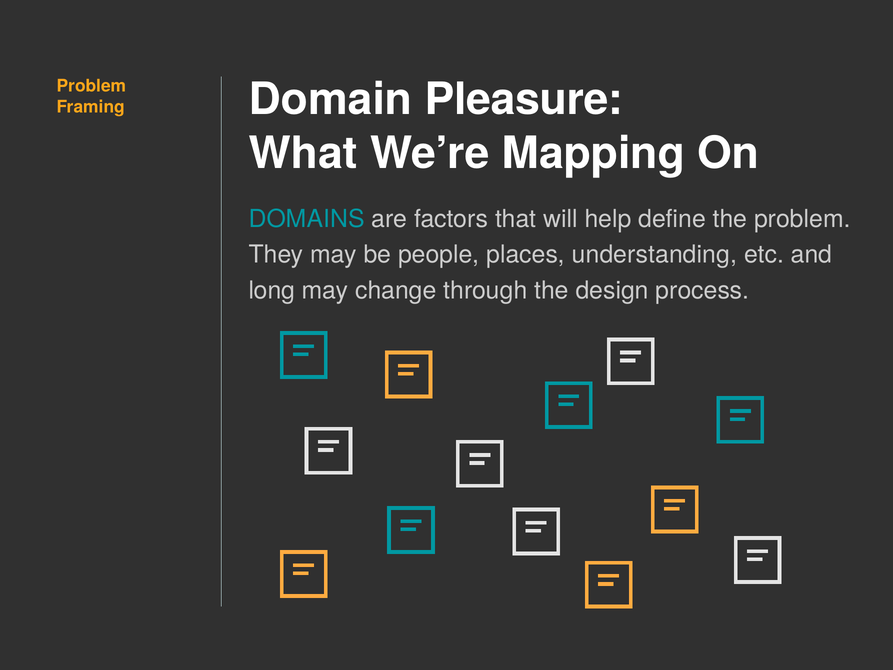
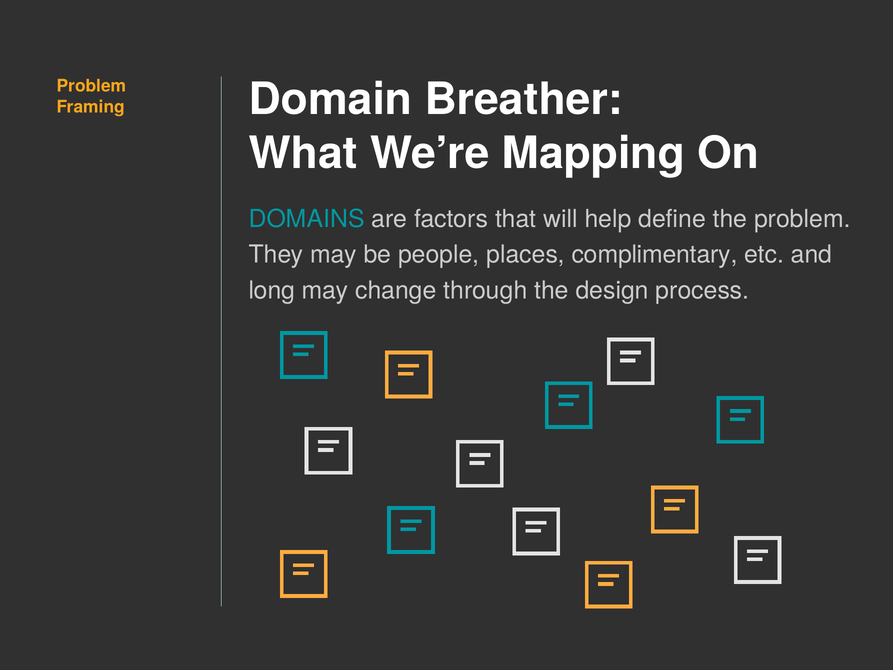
Pleasure: Pleasure -> Breather
understanding: understanding -> complimentary
